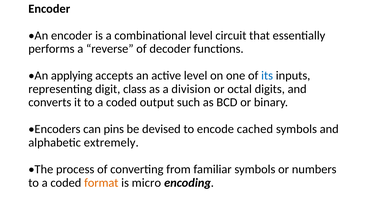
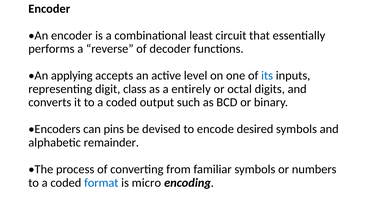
combinational level: level -> least
division: division -> entirely
cached: cached -> desired
extremely: extremely -> remainder
format colour: orange -> blue
